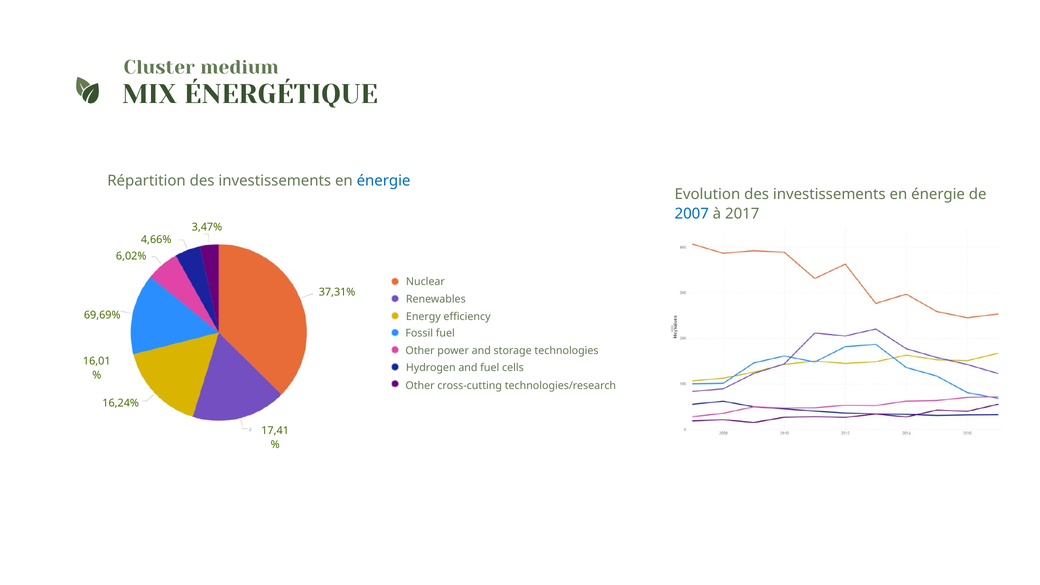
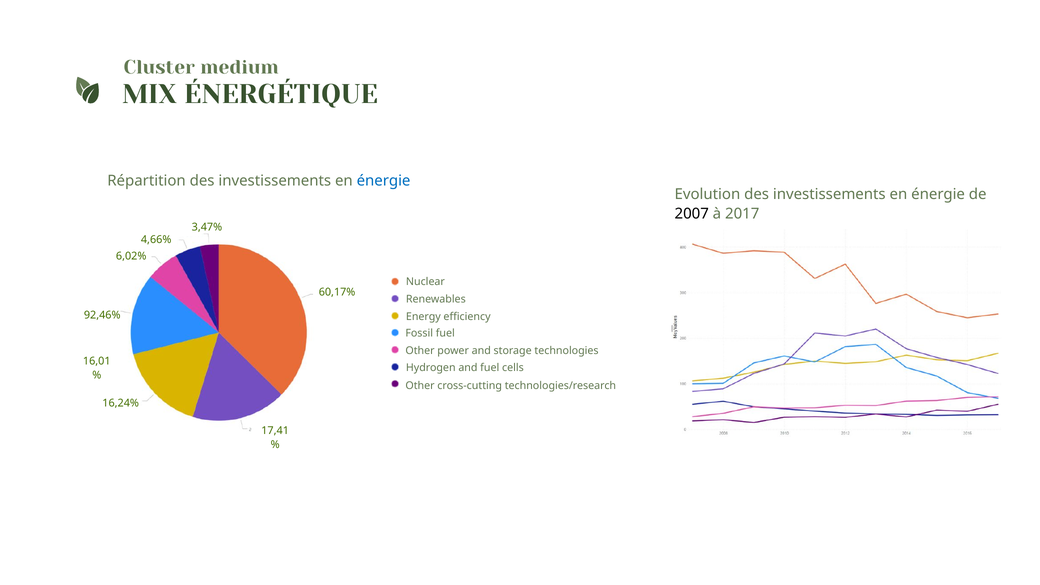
2007 colour: blue -> black
37,31%: 37,31% -> 60,17%
69,69%: 69,69% -> 92,46%
